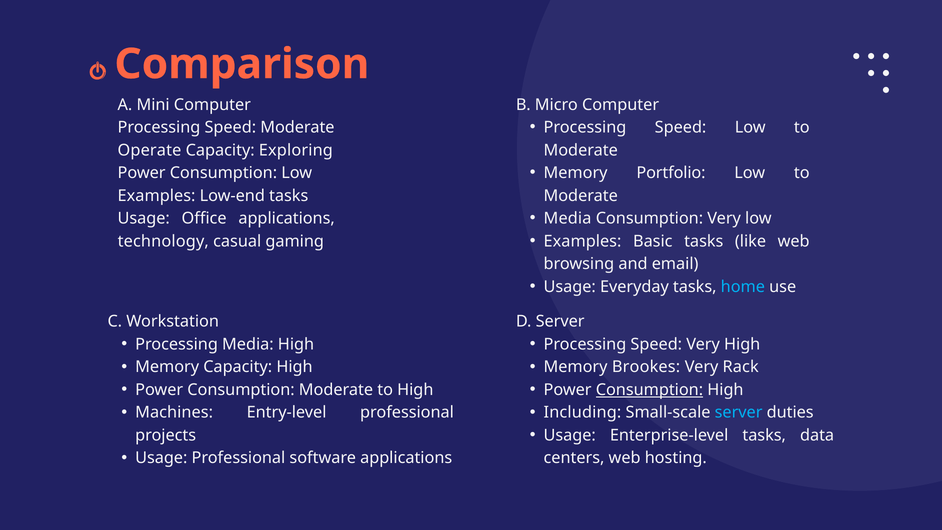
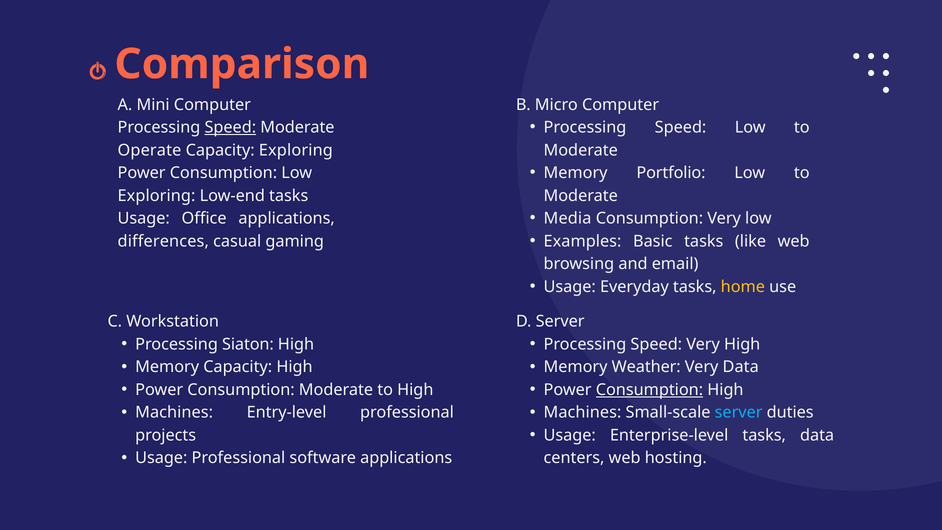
Speed at (230, 127) underline: none -> present
Examples at (157, 196): Examples -> Exploring
technology: technology -> differences
home colour: light blue -> yellow
Processing Media: Media -> Siaton
Brookes: Brookes -> Weather
Very Rack: Rack -> Data
Including at (582, 412): Including -> Machines
